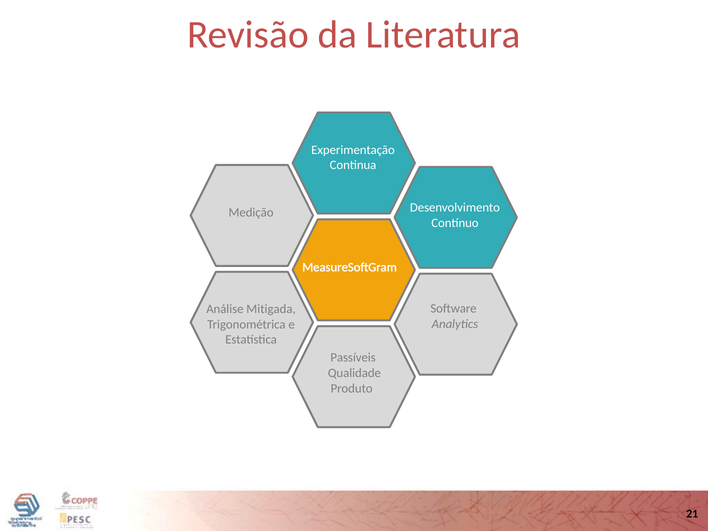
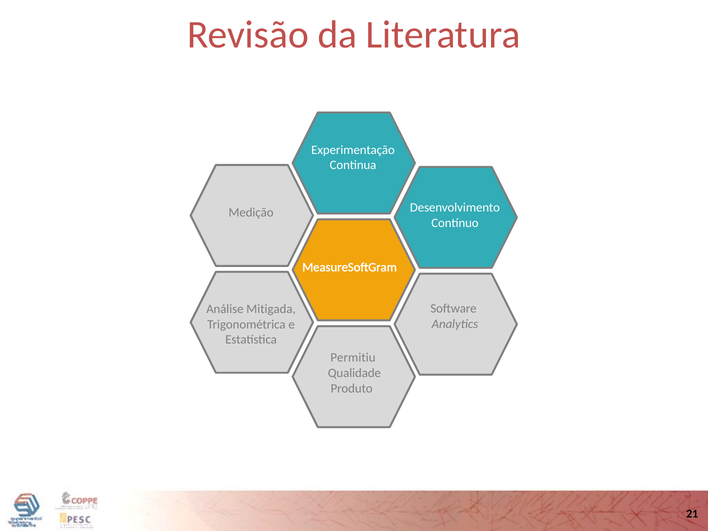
Passíveis: Passíveis -> Permitiu
